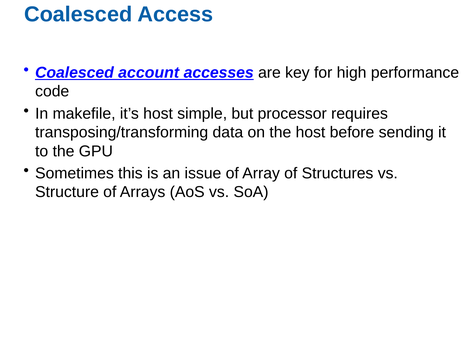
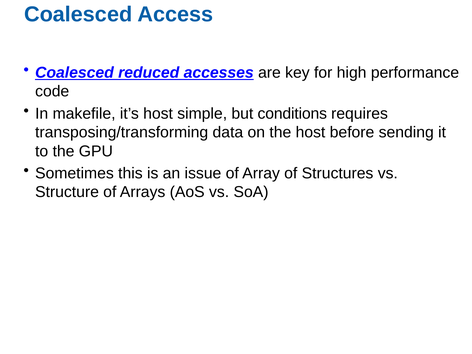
account: account -> reduced
processor: processor -> conditions
